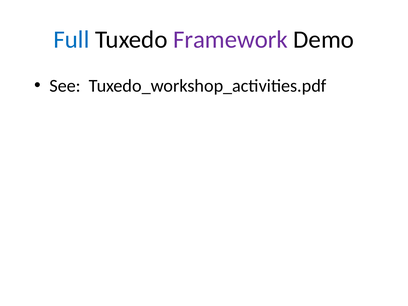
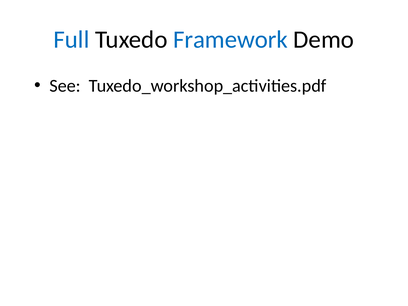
Framework colour: purple -> blue
